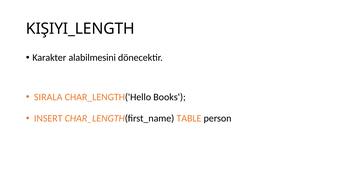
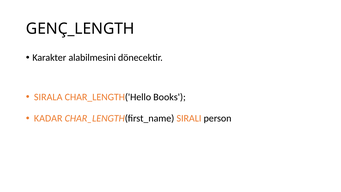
KIŞIYI_LENGTH: KIŞIYI_LENGTH -> GENÇ_LENGTH
INSERT: INSERT -> KADAR
TABLE: TABLE -> SIRALI
